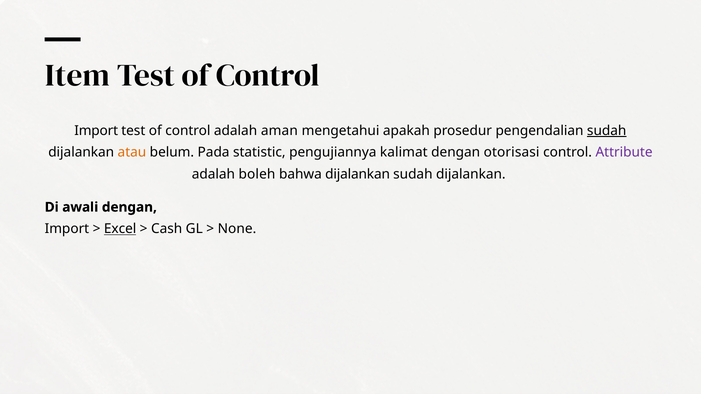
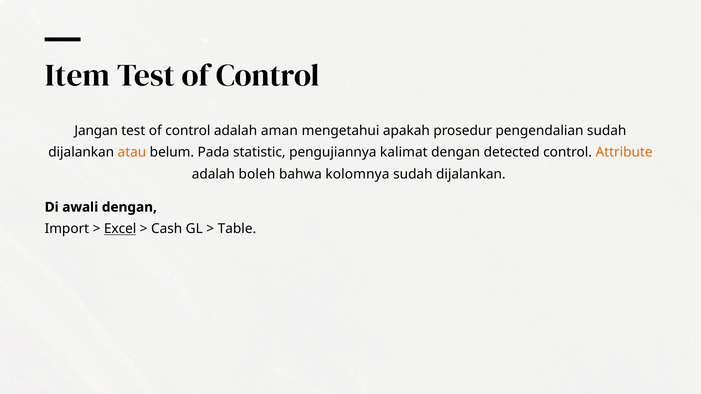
Import at (96, 131): Import -> Jangan
sudah at (607, 131) underline: present -> none
otorisasi: otorisasi -> detected
Attribute colour: purple -> orange
bahwa dijalankan: dijalankan -> kolomnya
None: None -> Table
